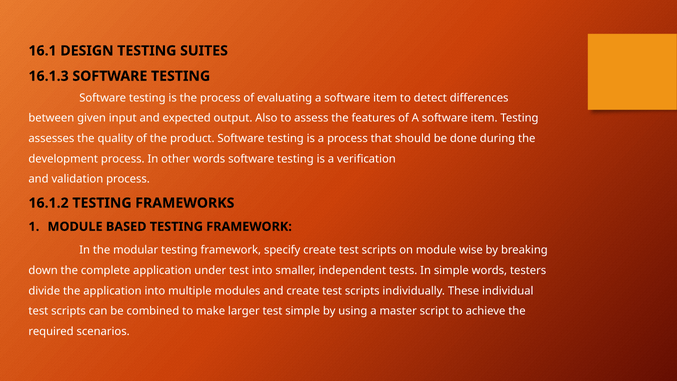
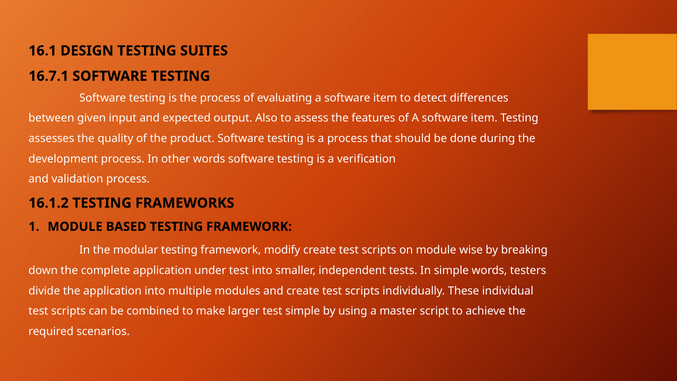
16.1.3: 16.1.3 -> 16.7.1
specify: specify -> modify
